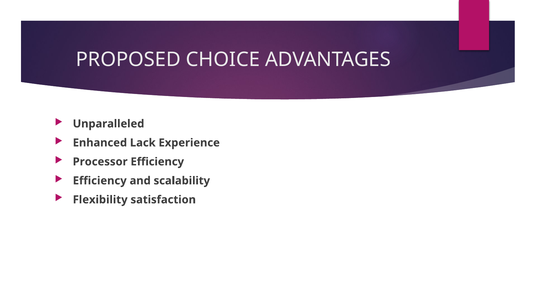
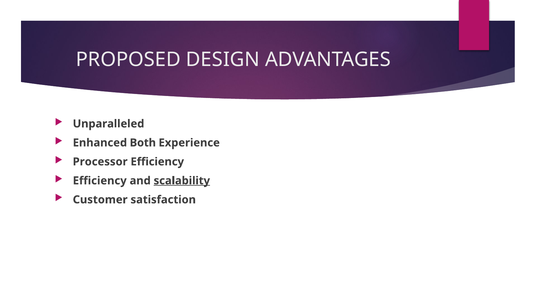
CHOICE: CHOICE -> DESIGN
Lack: Lack -> Both
scalability underline: none -> present
Flexibility: Flexibility -> Customer
